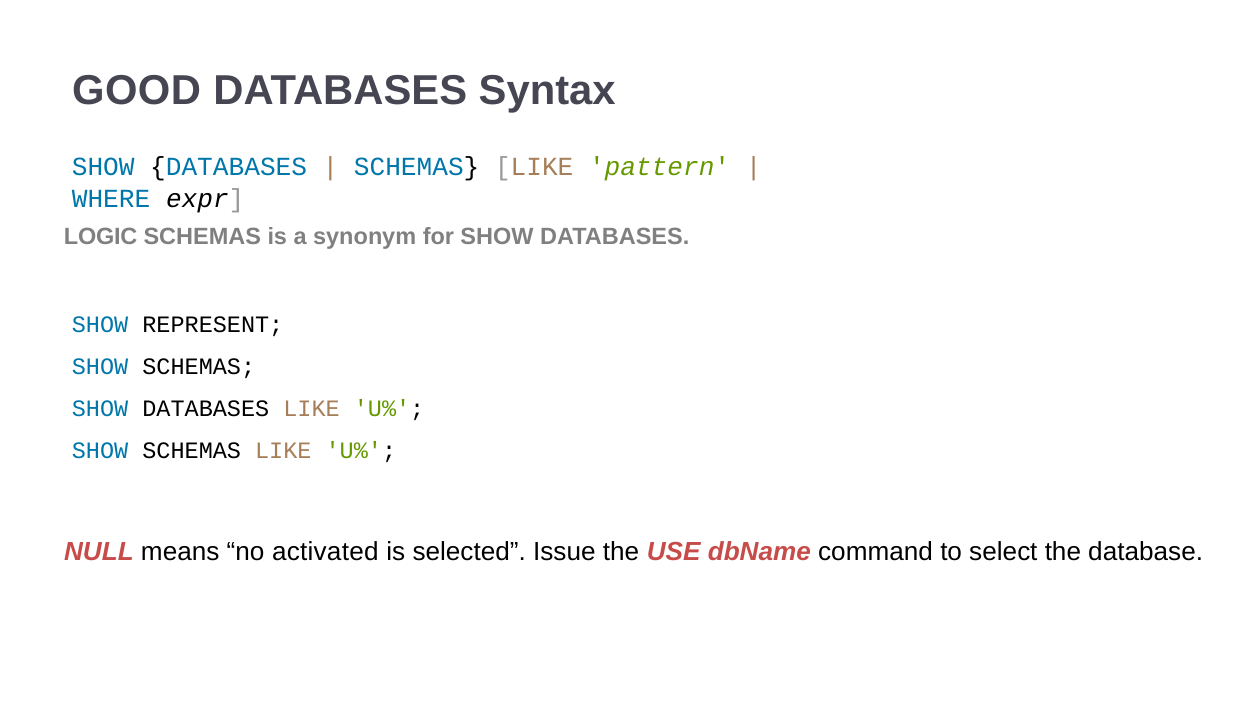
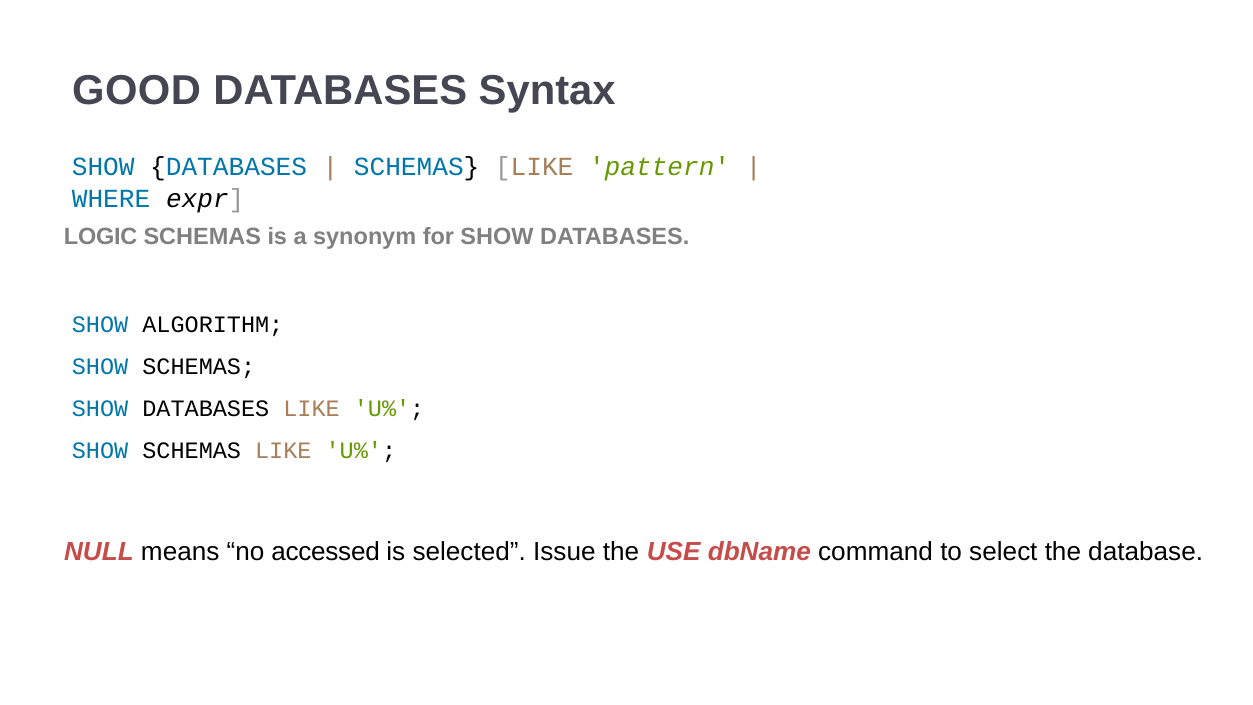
REPRESENT: REPRESENT -> ALGORITHM
activated: activated -> accessed
